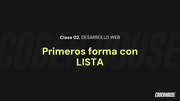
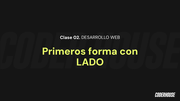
LISTA: LISTA -> LADO
